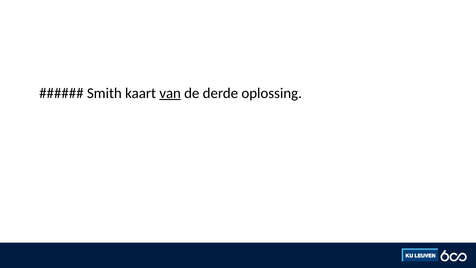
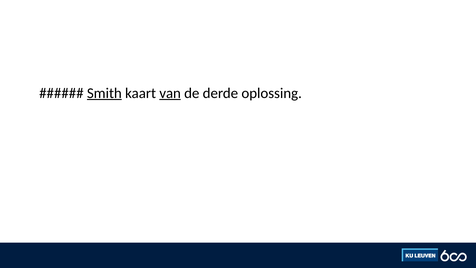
Smith underline: none -> present
